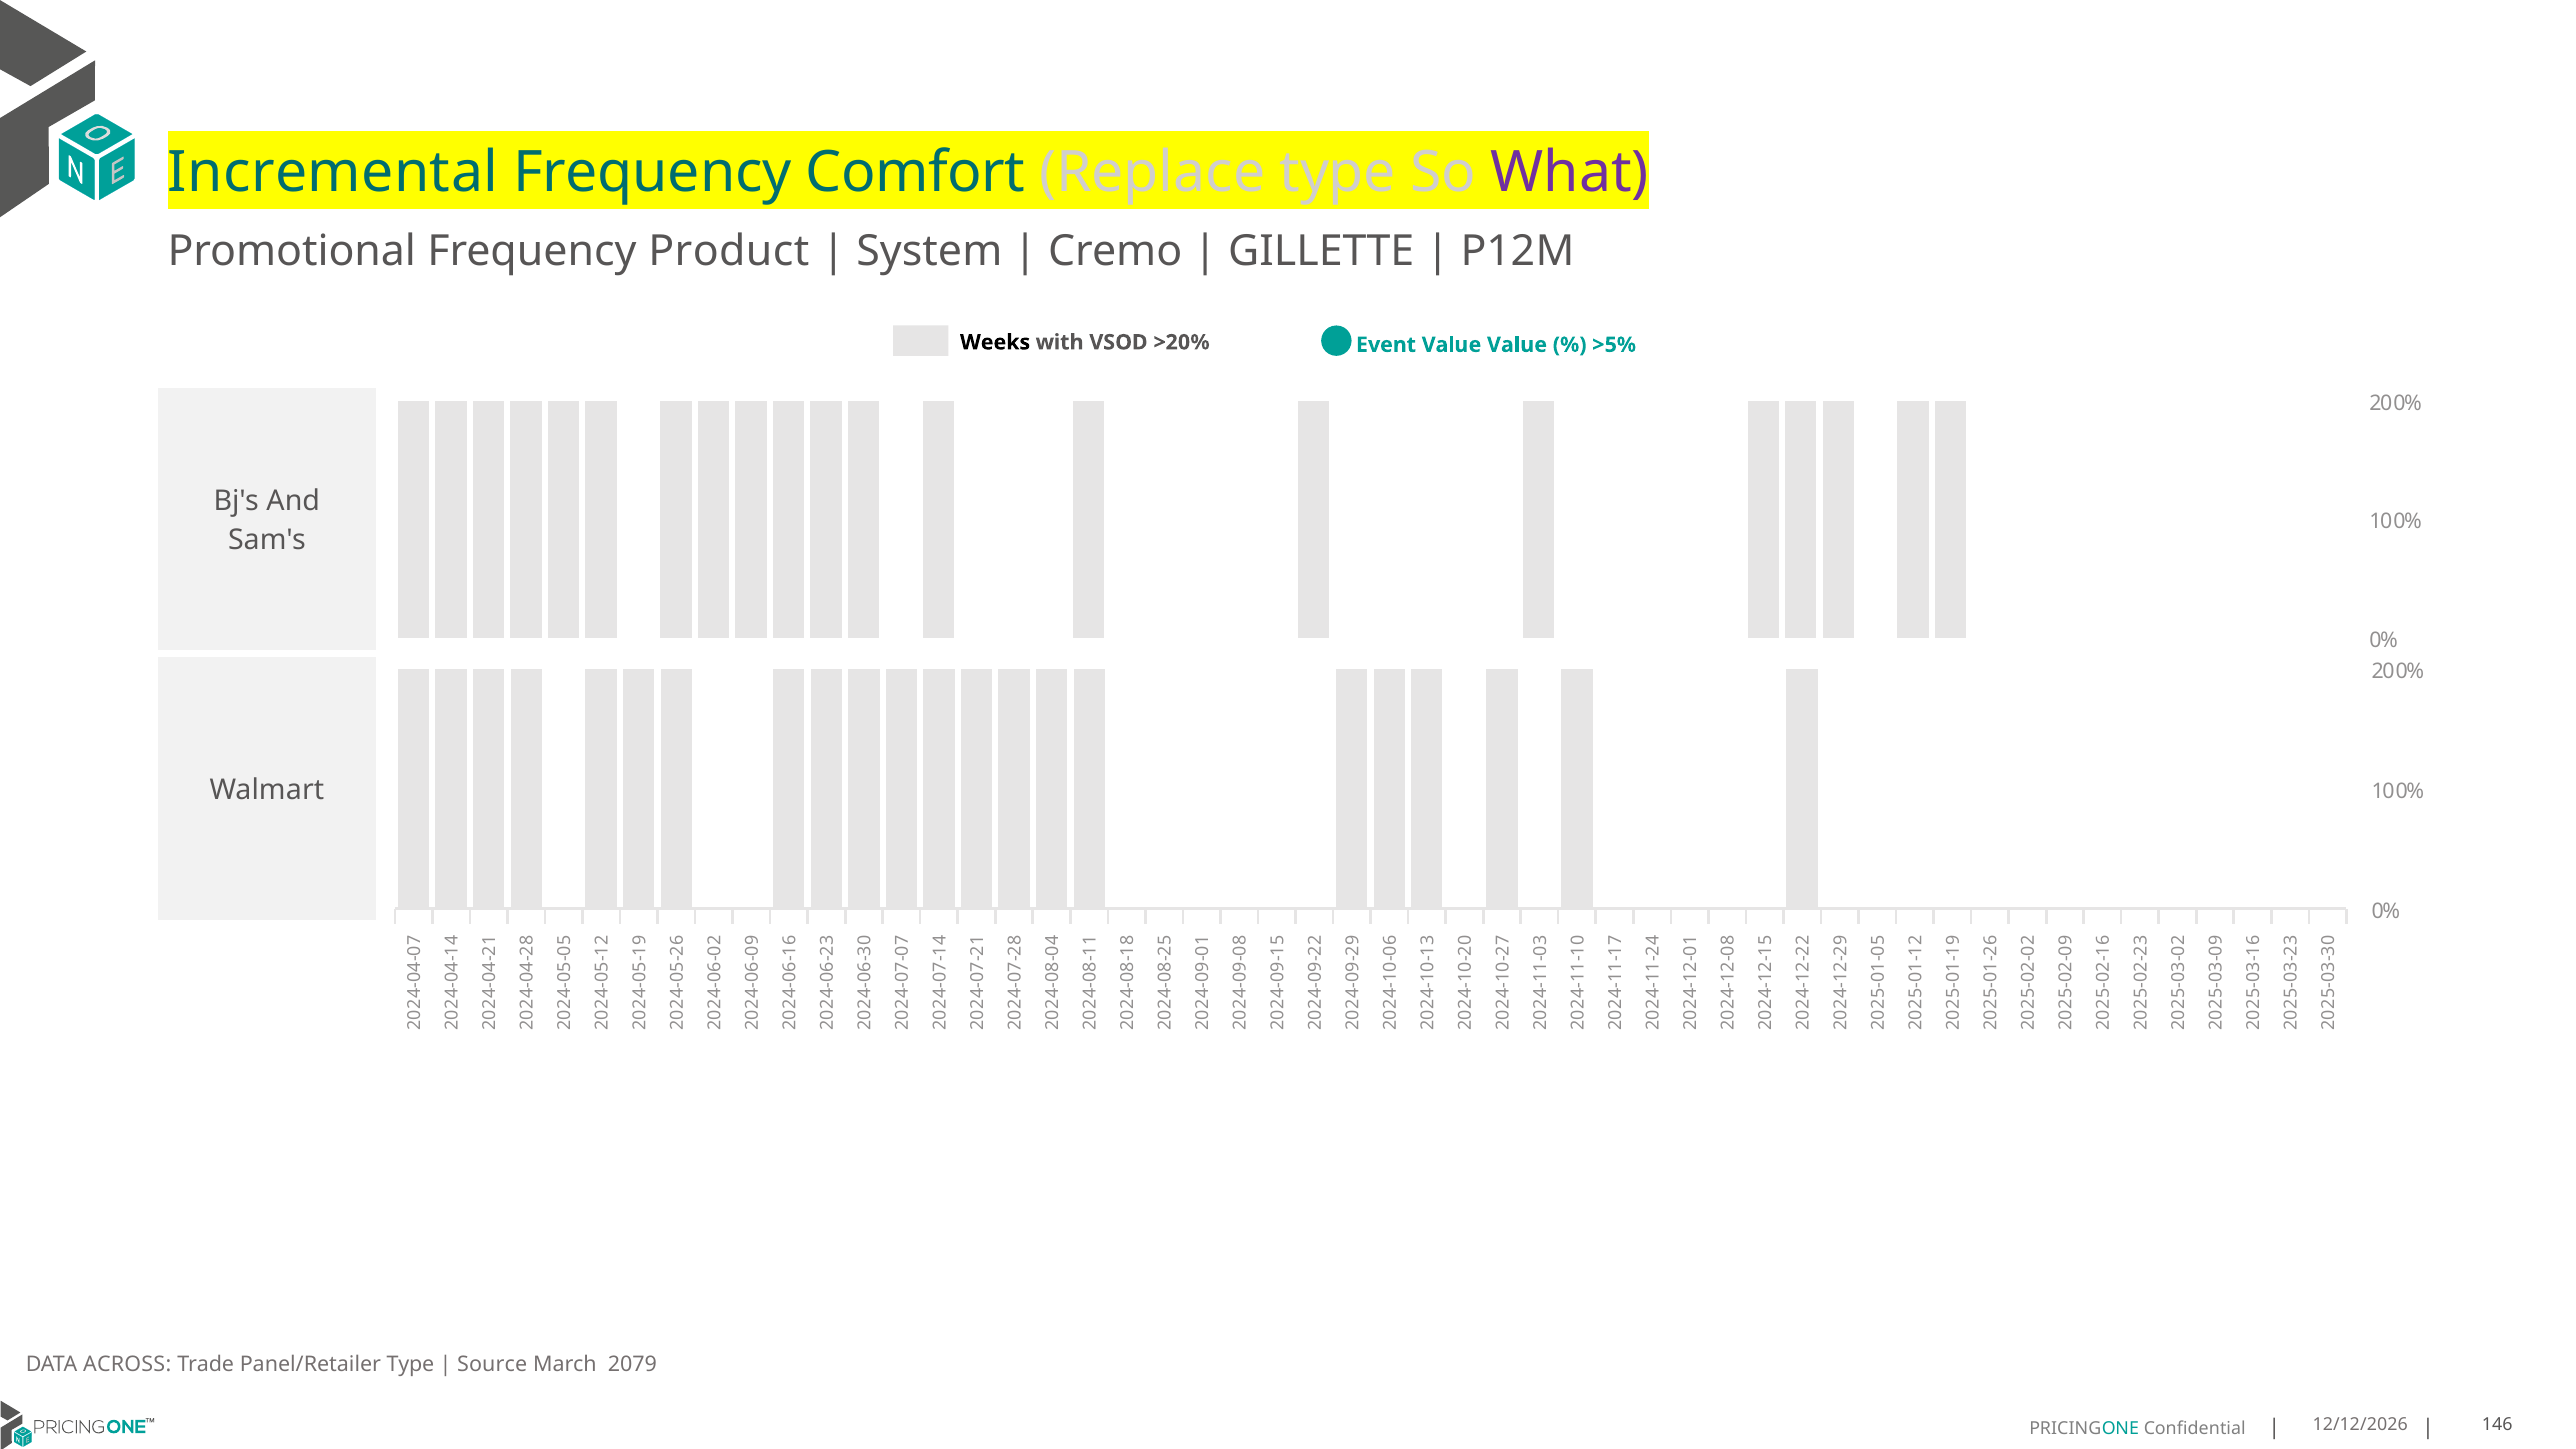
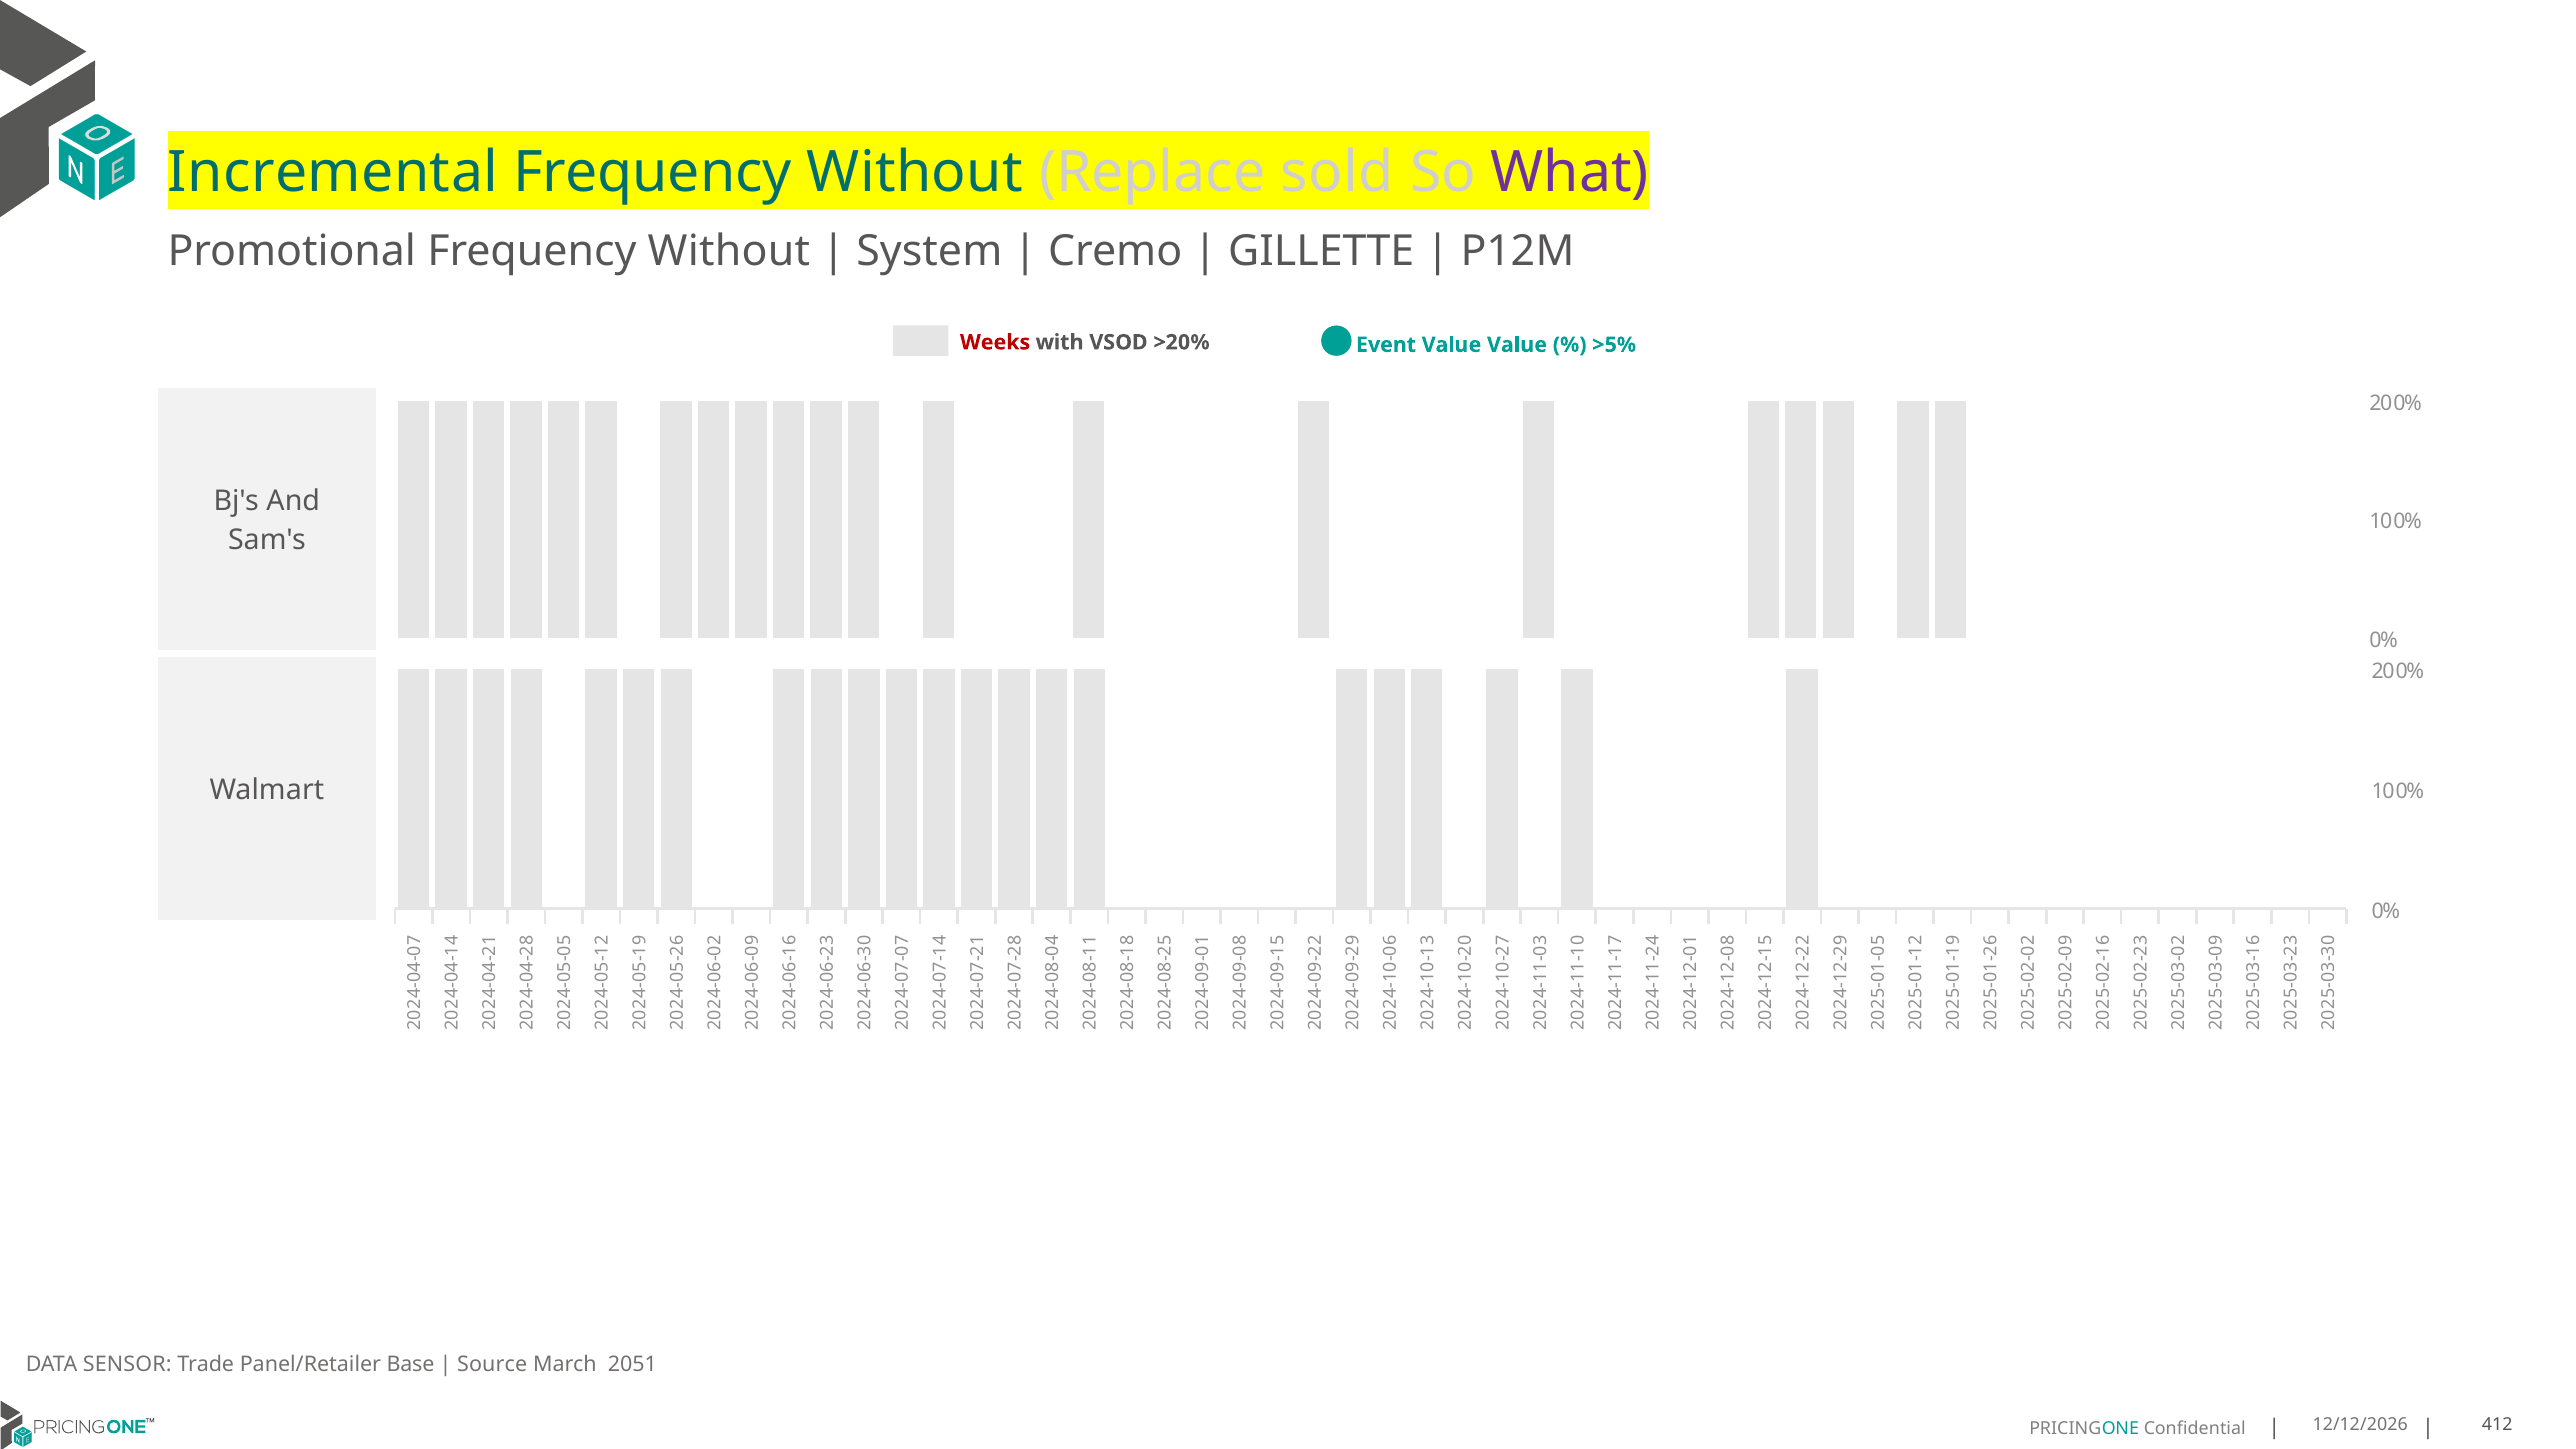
Comfort at (915, 173): Comfort -> Without
Replace type: type -> sold
Promotional Frequency Product: Product -> Without
Weeks colour: black -> red
ACROSS: ACROSS -> SENSOR
Panel/Retailer Type: Type -> Base
2079: 2079 -> 2051
146: 146 -> 412
